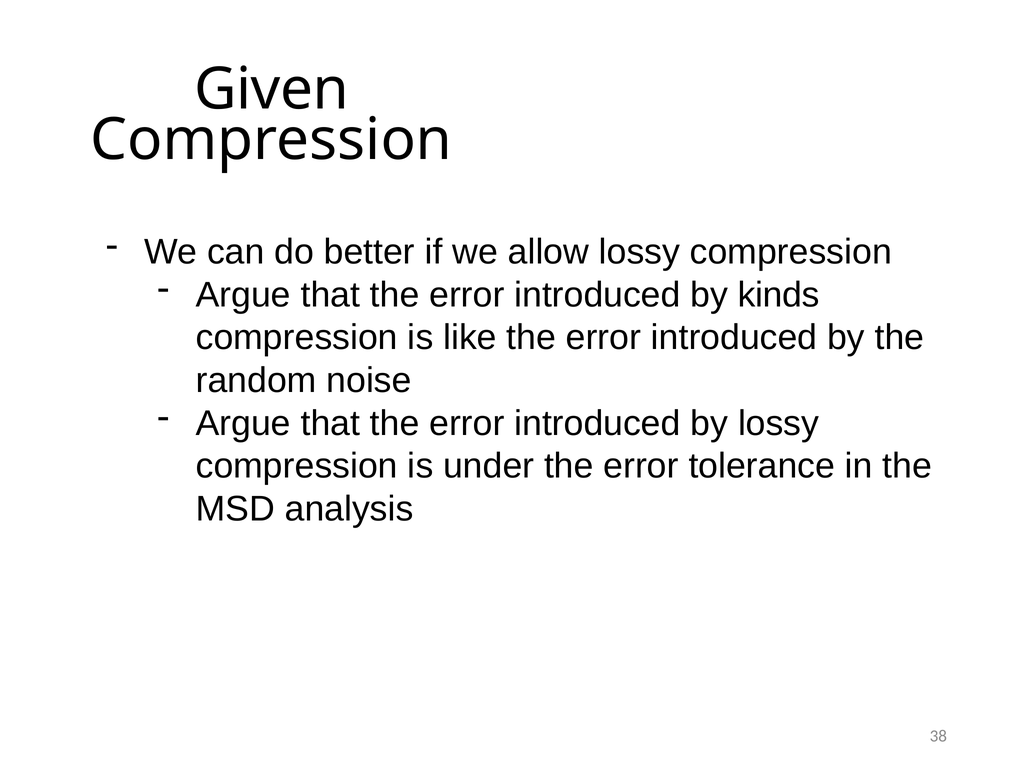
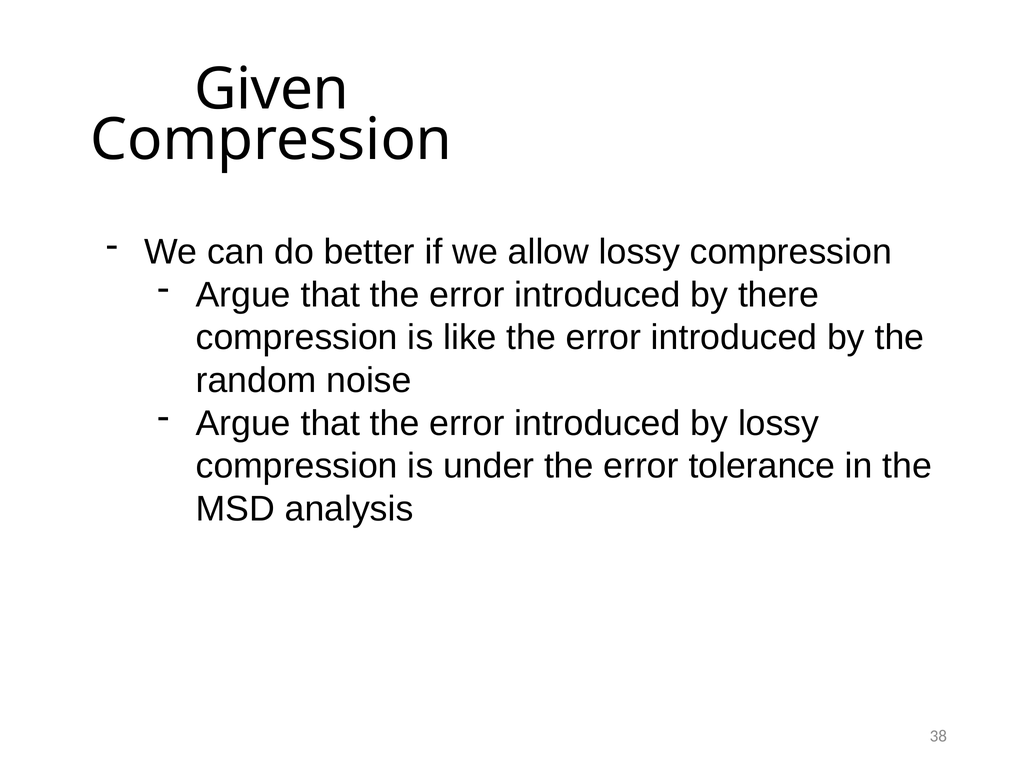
kinds: kinds -> there
